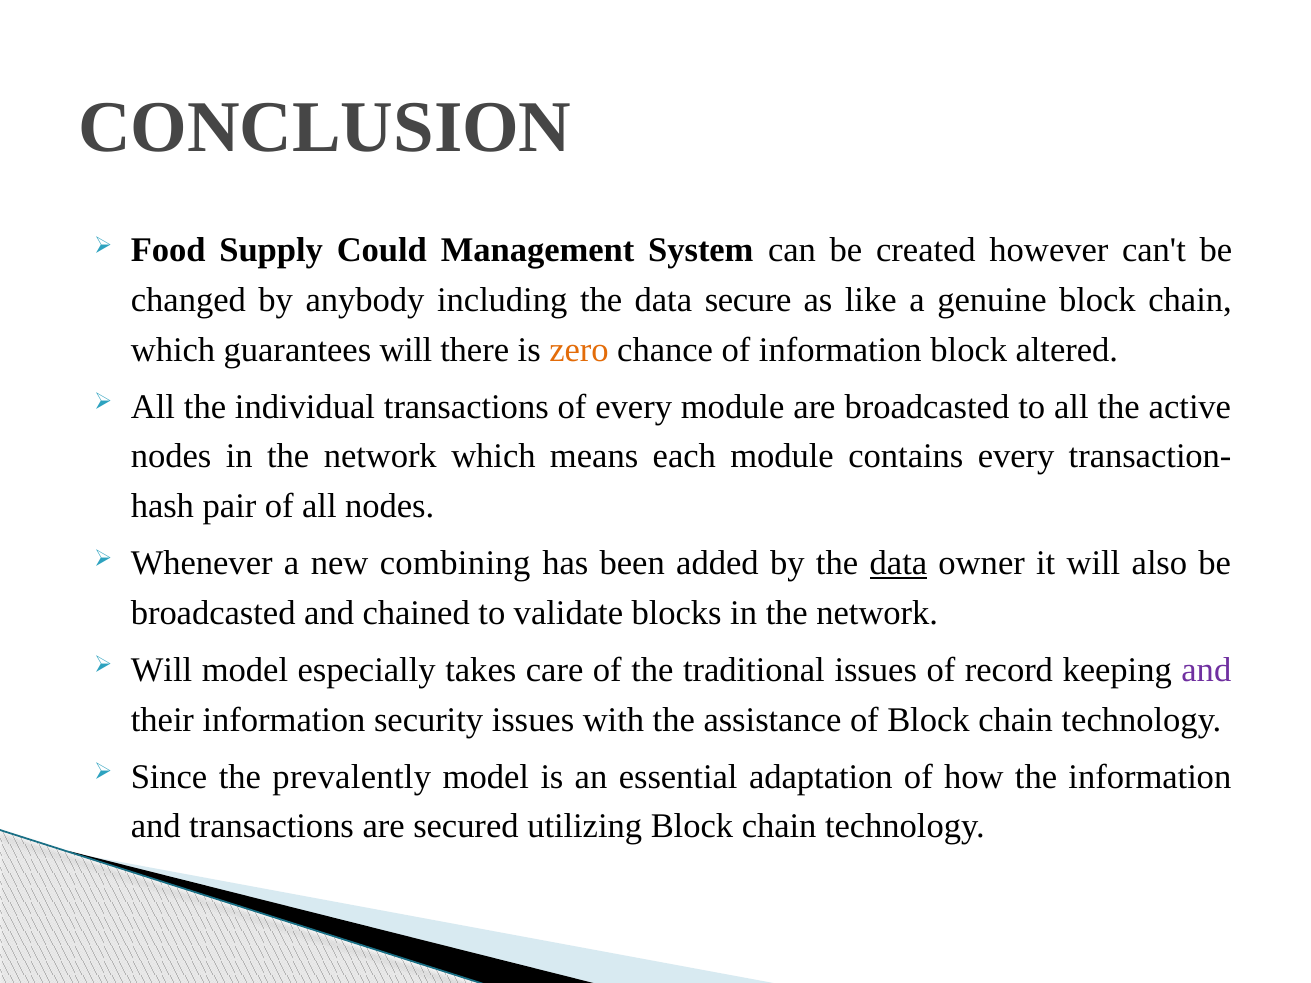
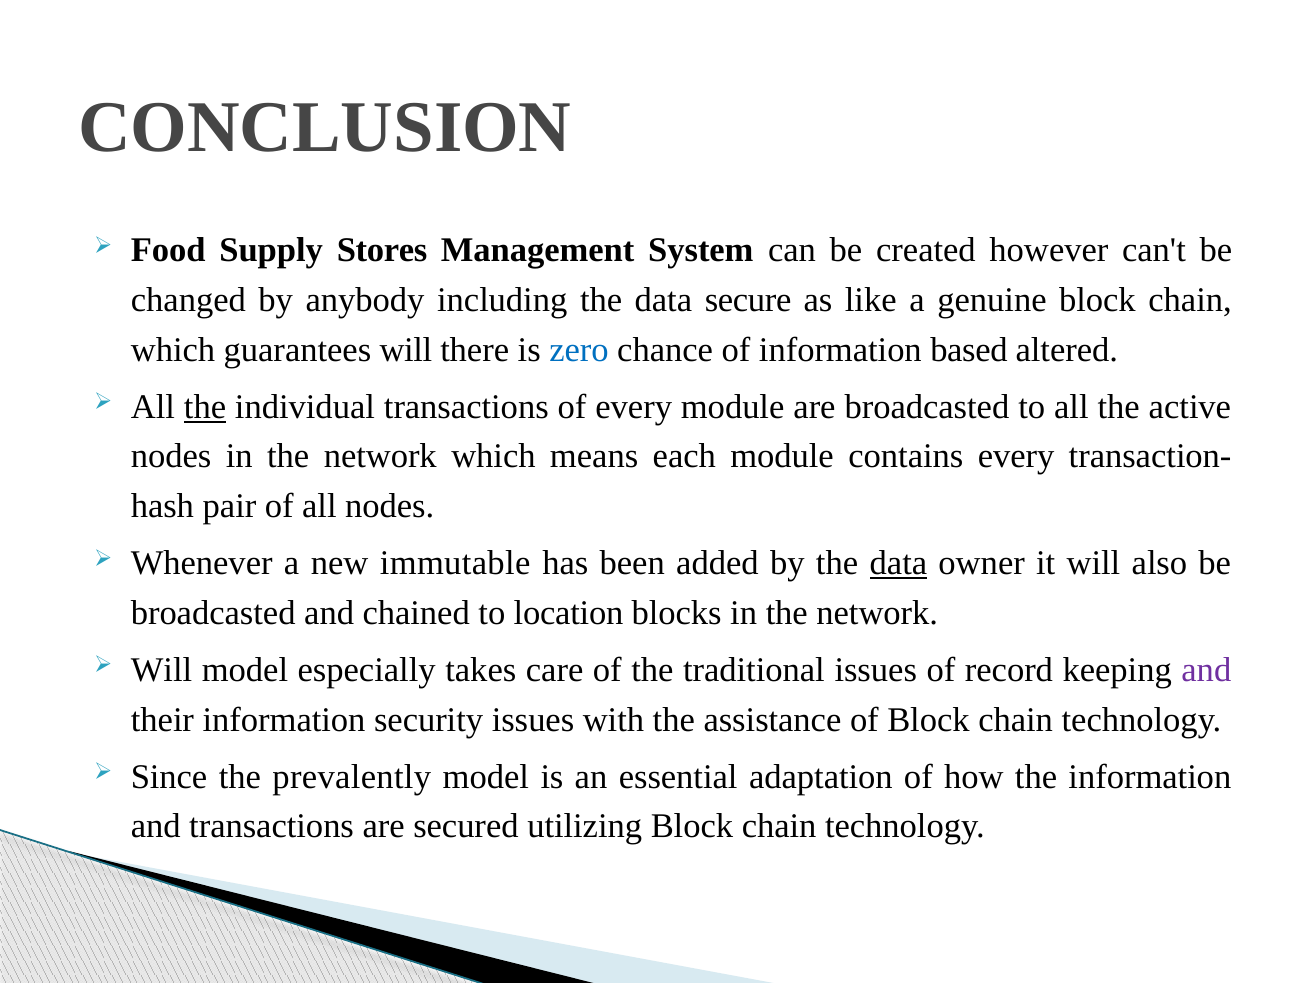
Could: Could -> Stores
zero colour: orange -> blue
information block: block -> based
the at (205, 407) underline: none -> present
combining: combining -> immutable
validate: validate -> location
